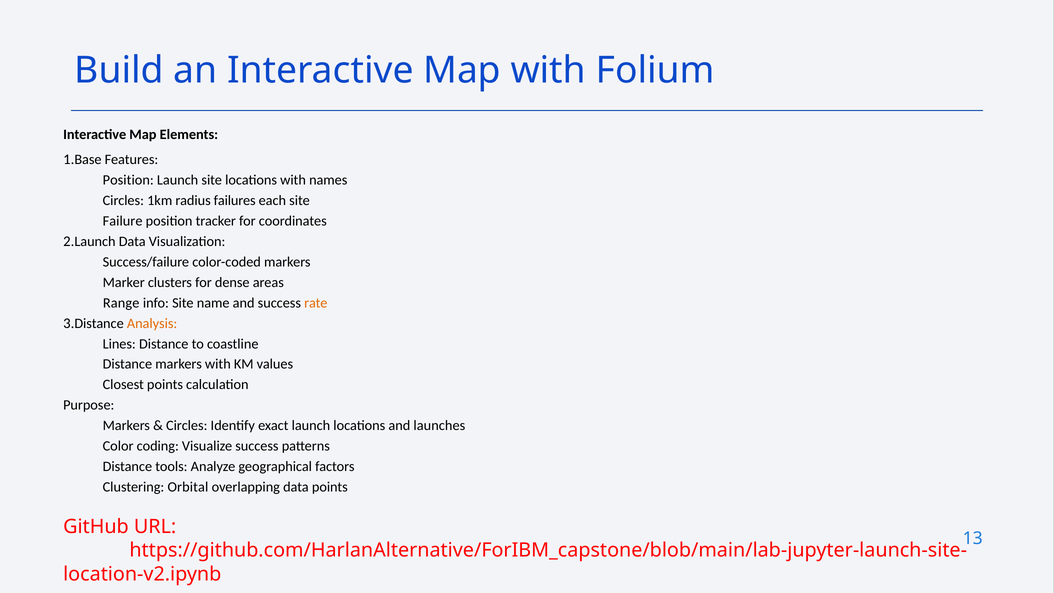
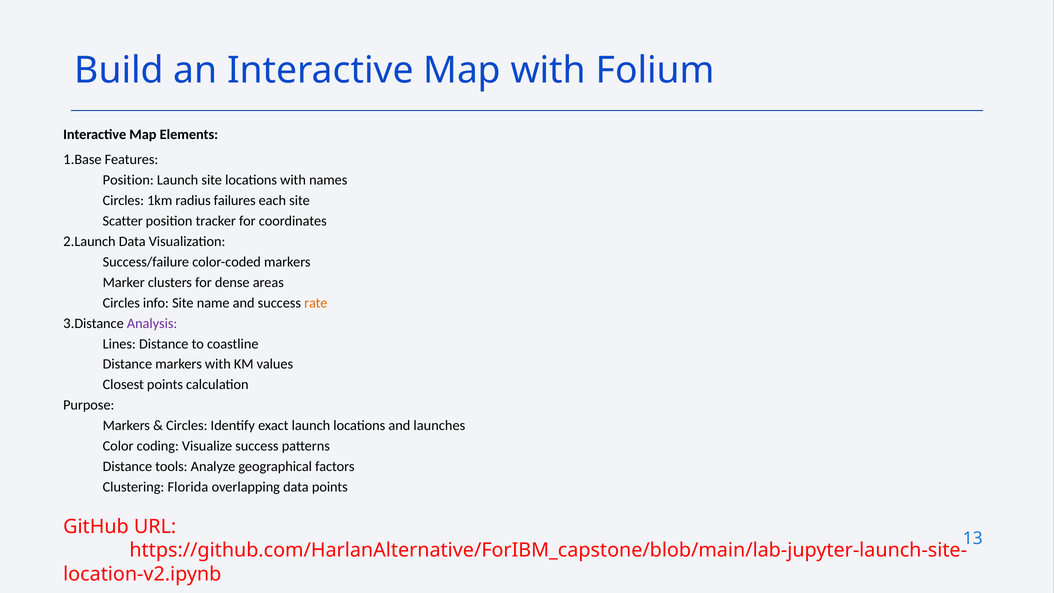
Failure: Failure -> Scatter
Range at (121, 303): Range -> Circles
Analysis colour: orange -> purple
Orbital: Orbital -> Florida
